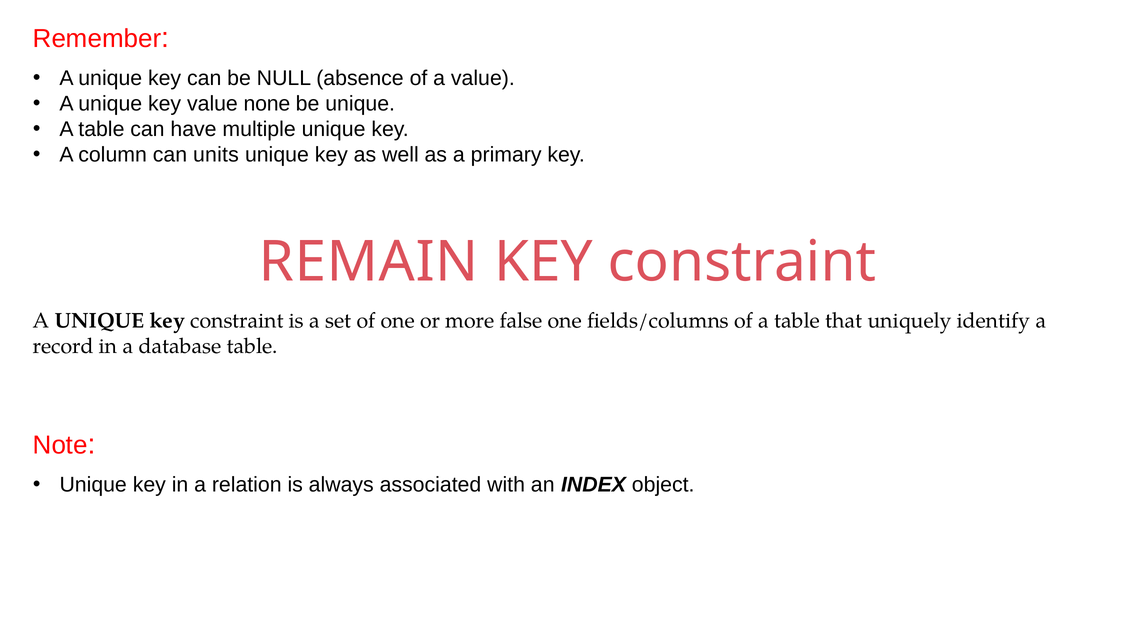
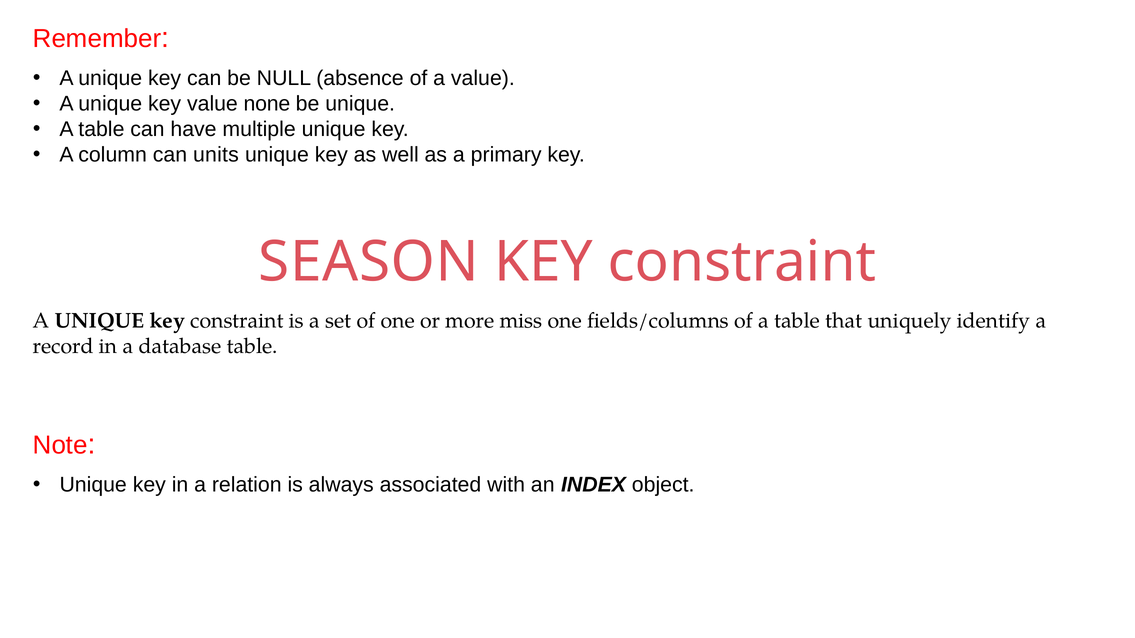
REMAIN: REMAIN -> SEASON
false: false -> miss
